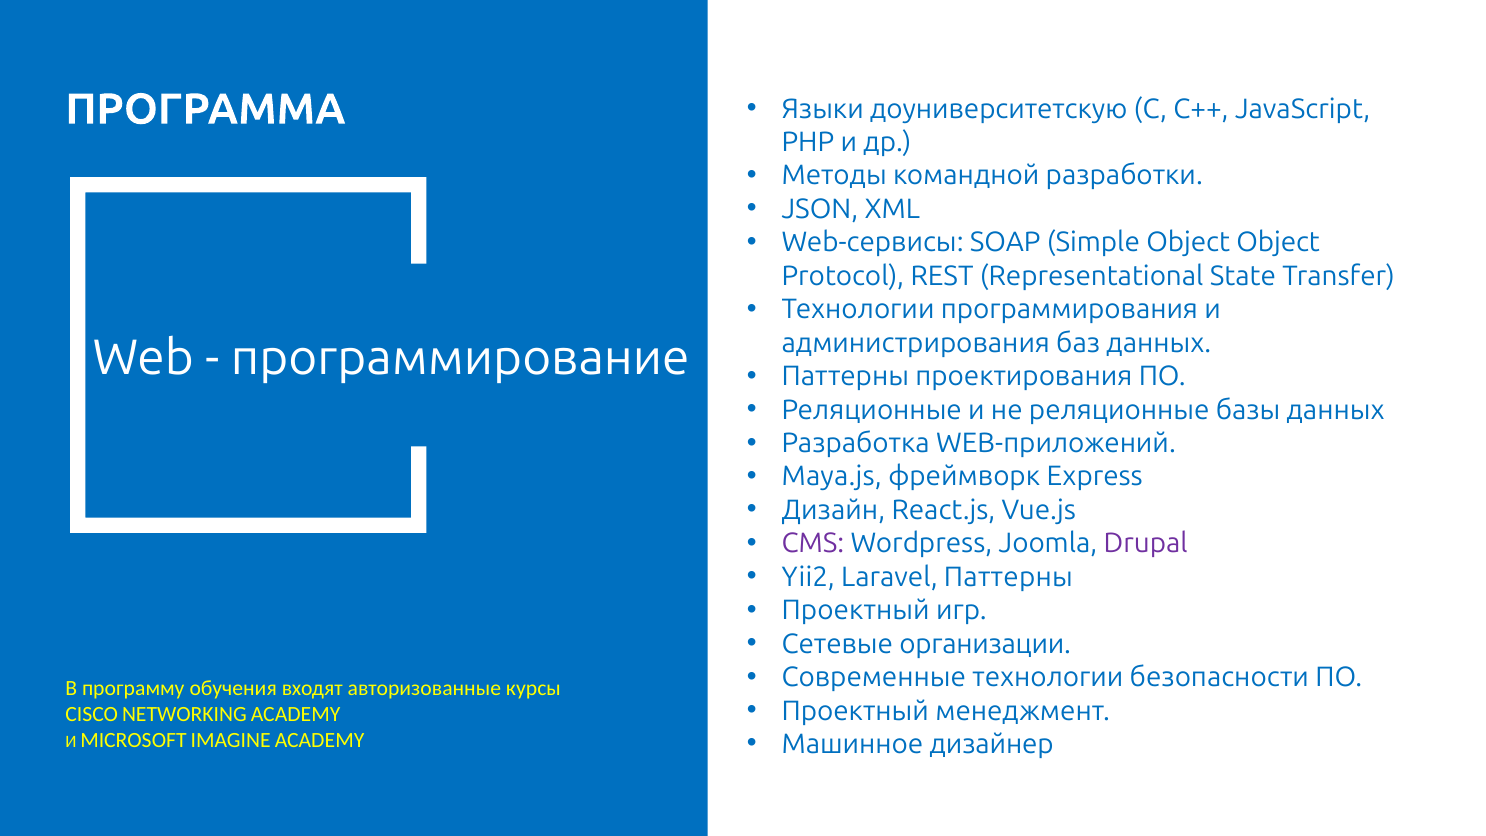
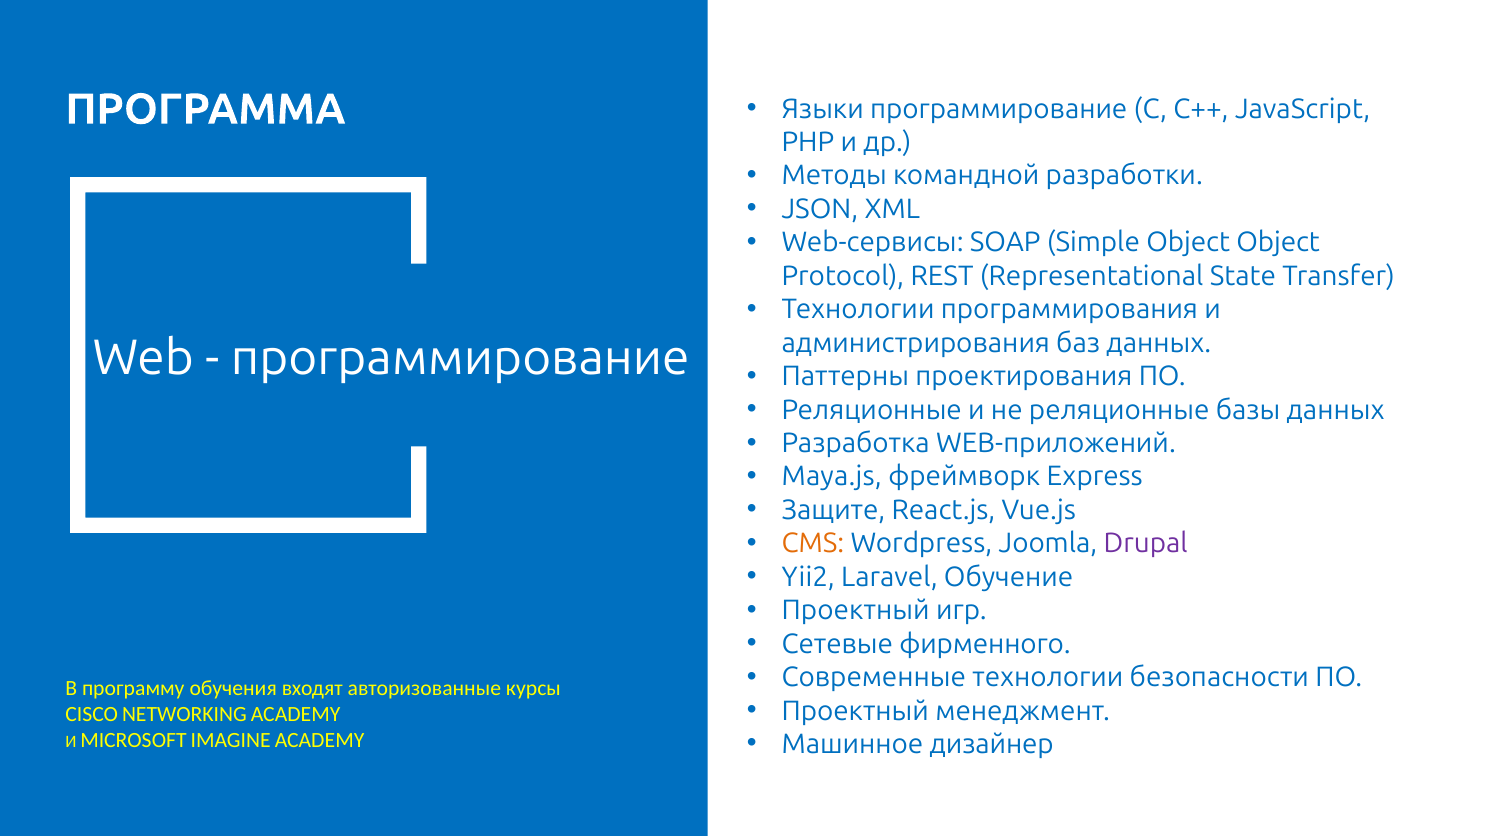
Языки доуниверситетскую: доуниверситетскую -> программирование
Дизайн: Дизайн -> Защите
CMS colour: purple -> orange
Laravel Паттерны: Паттерны -> Обучение
организации: организации -> фирменного
